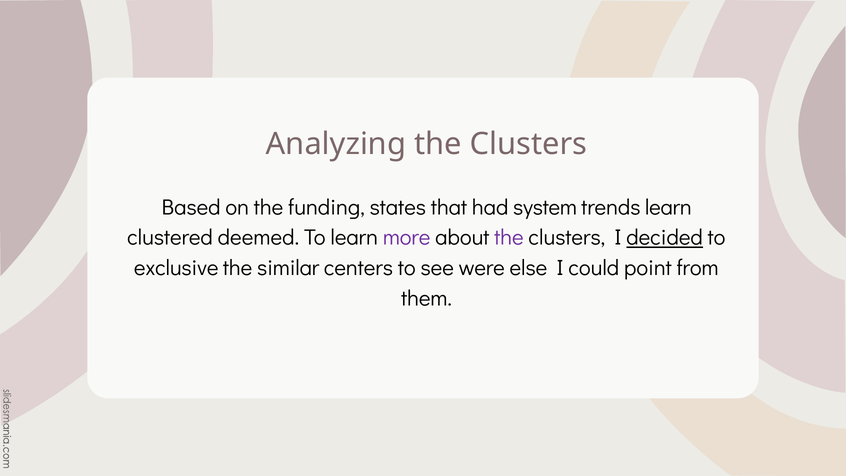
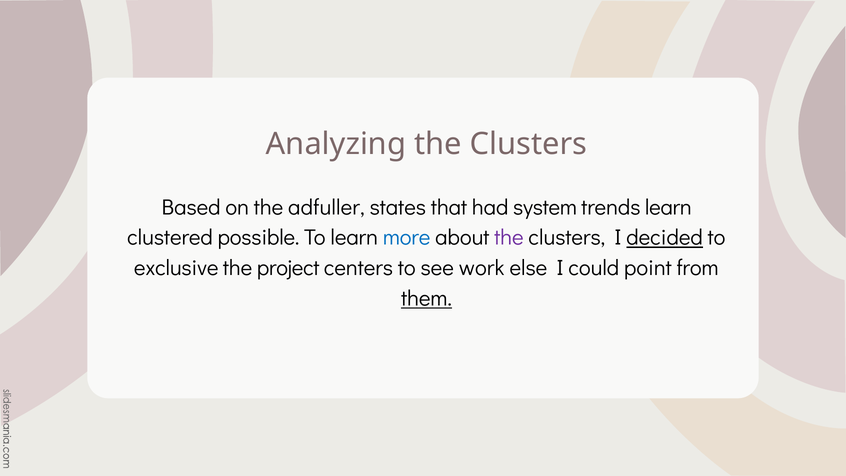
funding: funding -> adfuller
deemed: deemed -> possible
more colour: purple -> blue
similar: similar -> project
were: were -> work
them underline: none -> present
